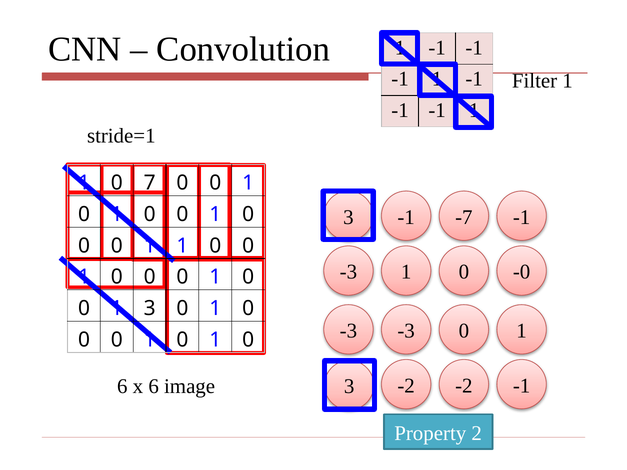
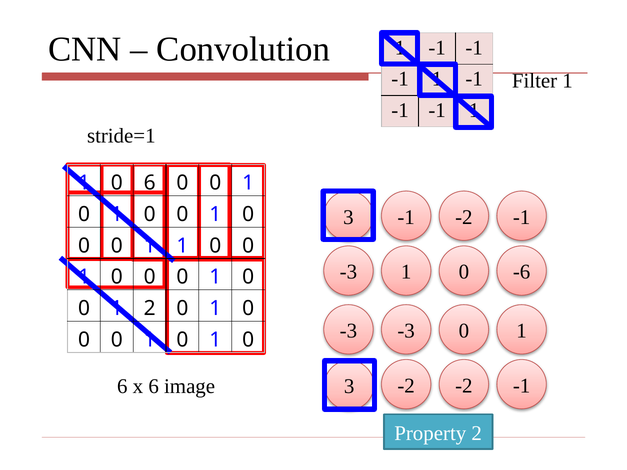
0 7: 7 -> 6
-1 -7: -7 -> -2
-0: -0 -> -6
3 at (150, 309): 3 -> 2
